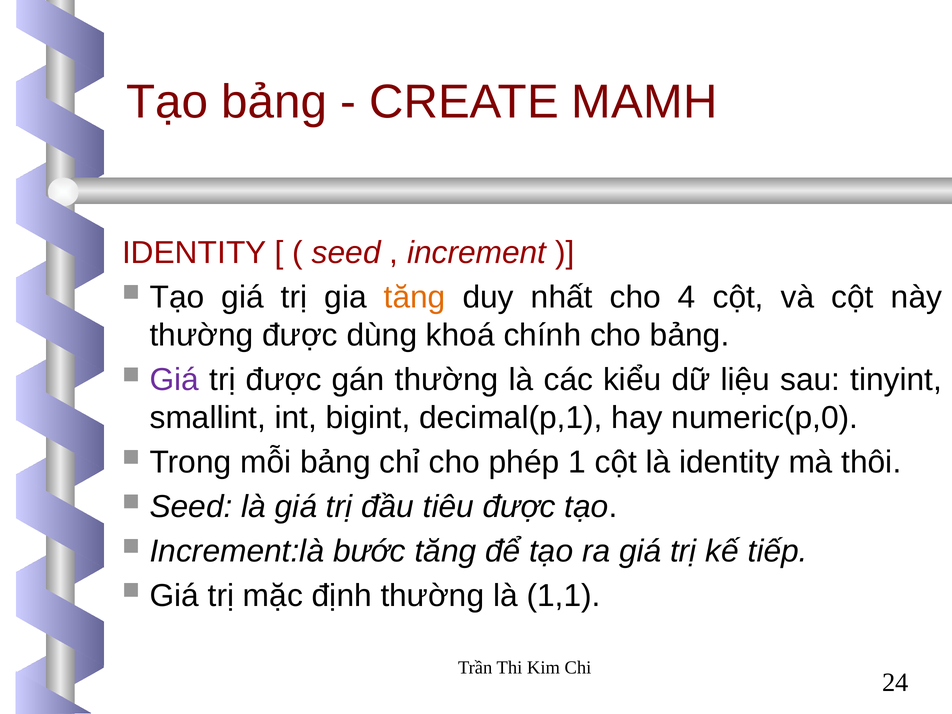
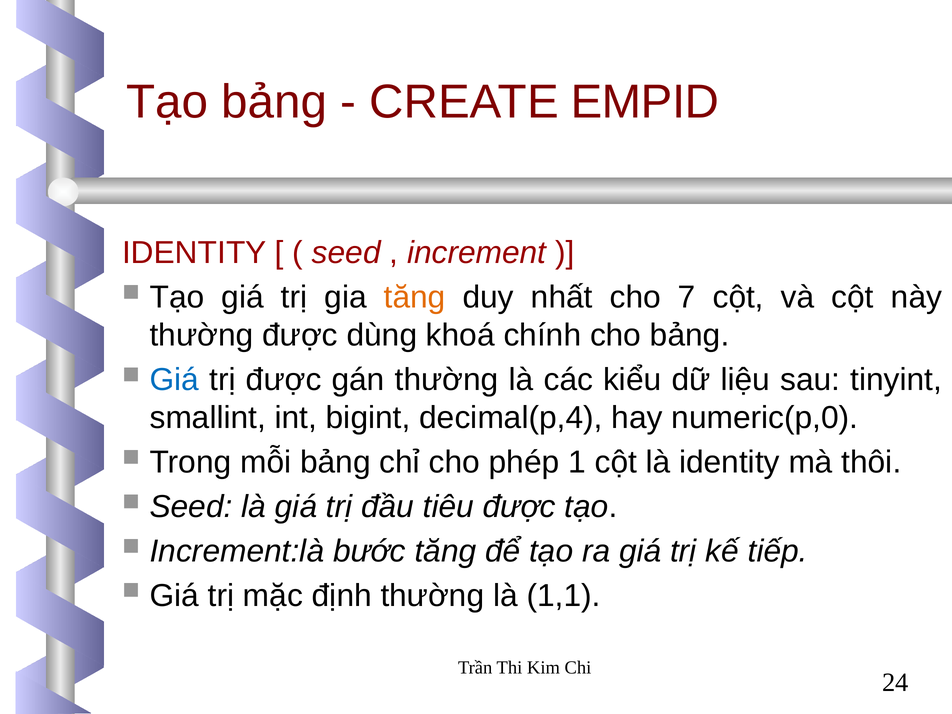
MAMH: MAMH -> EMPID
4: 4 -> 7
Giá at (174, 380) colour: purple -> blue
decimal(p,1: decimal(p,1 -> decimal(p,4
